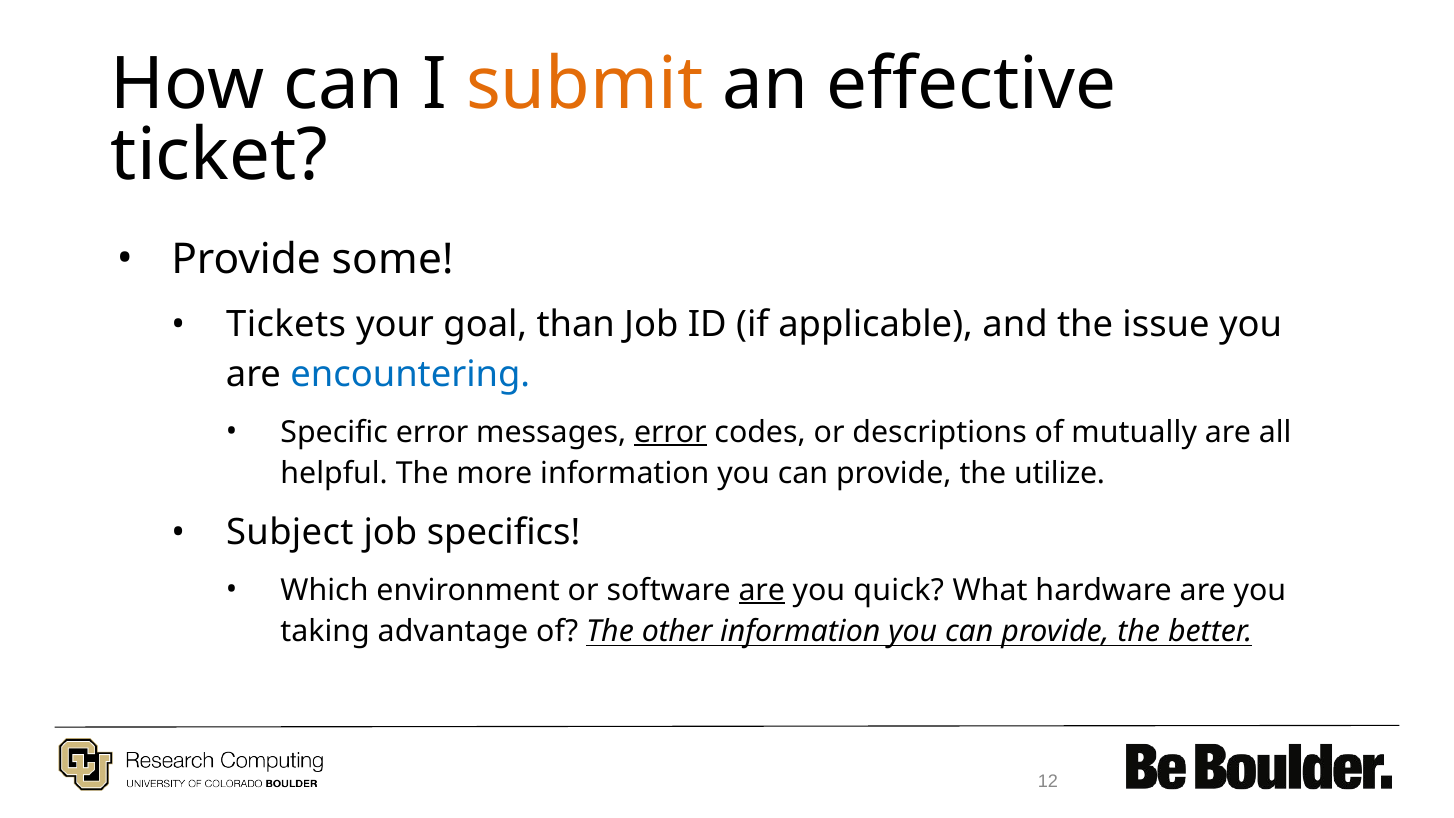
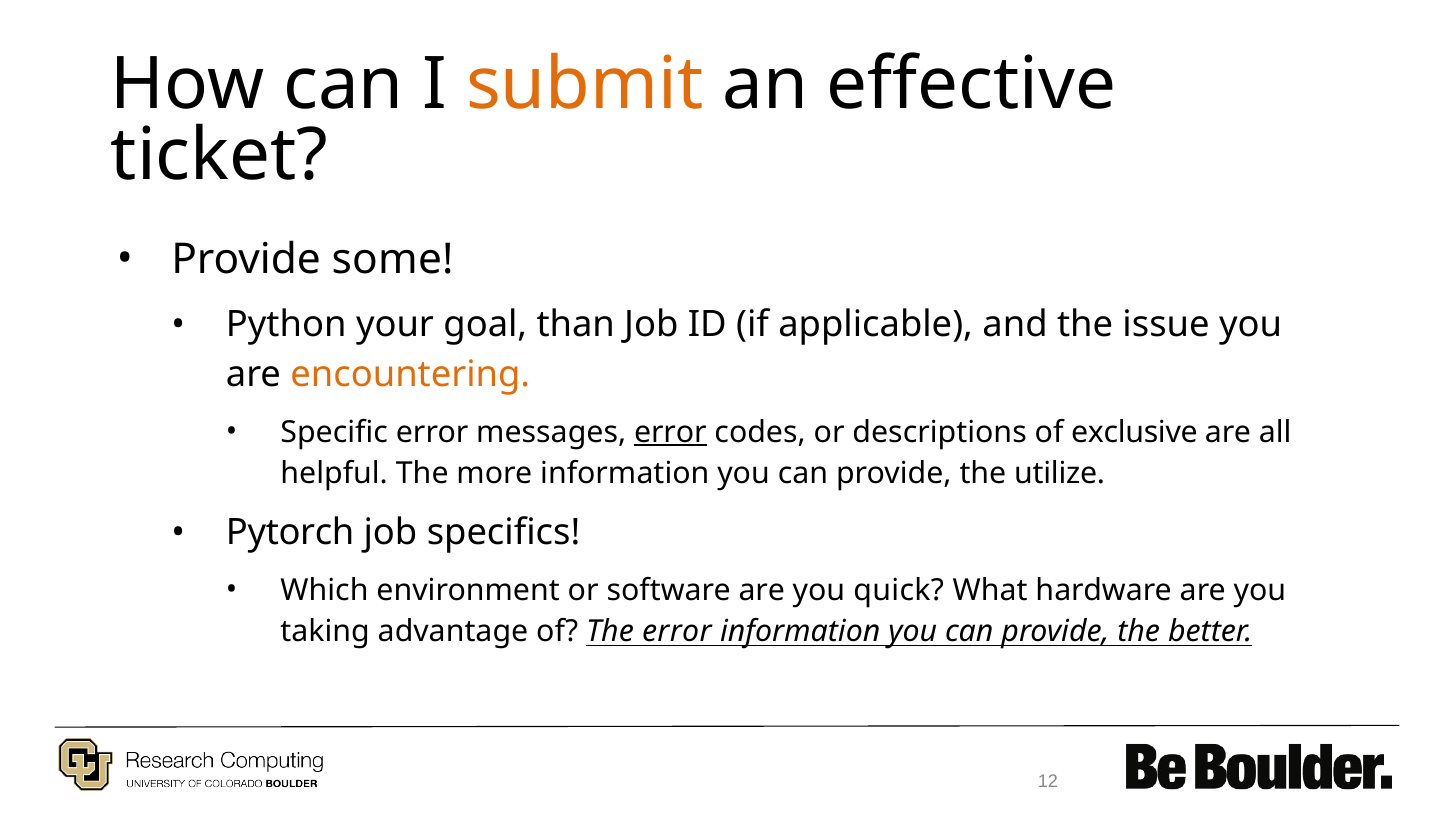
Tickets: Tickets -> Python
encountering colour: blue -> orange
mutually: mutually -> exclusive
Subject: Subject -> Pytorch
are at (762, 590) underline: present -> none
The other: other -> error
